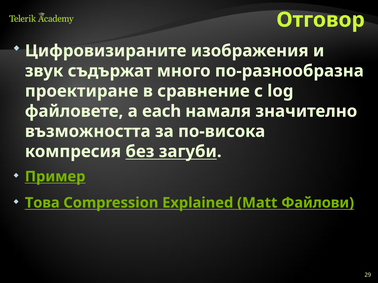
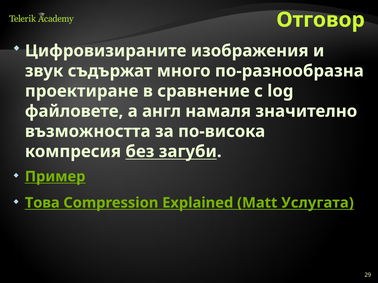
each: each -> англ
Файлови: Файлови -> Услугата
